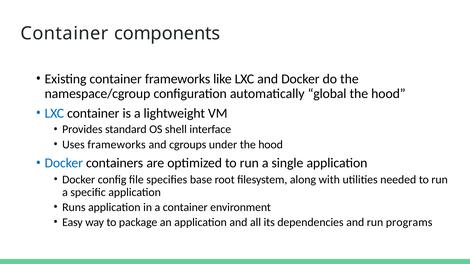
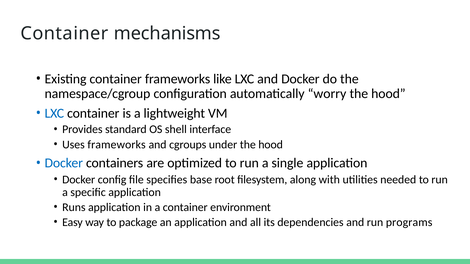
components: components -> mechanisms
global: global -> worry
